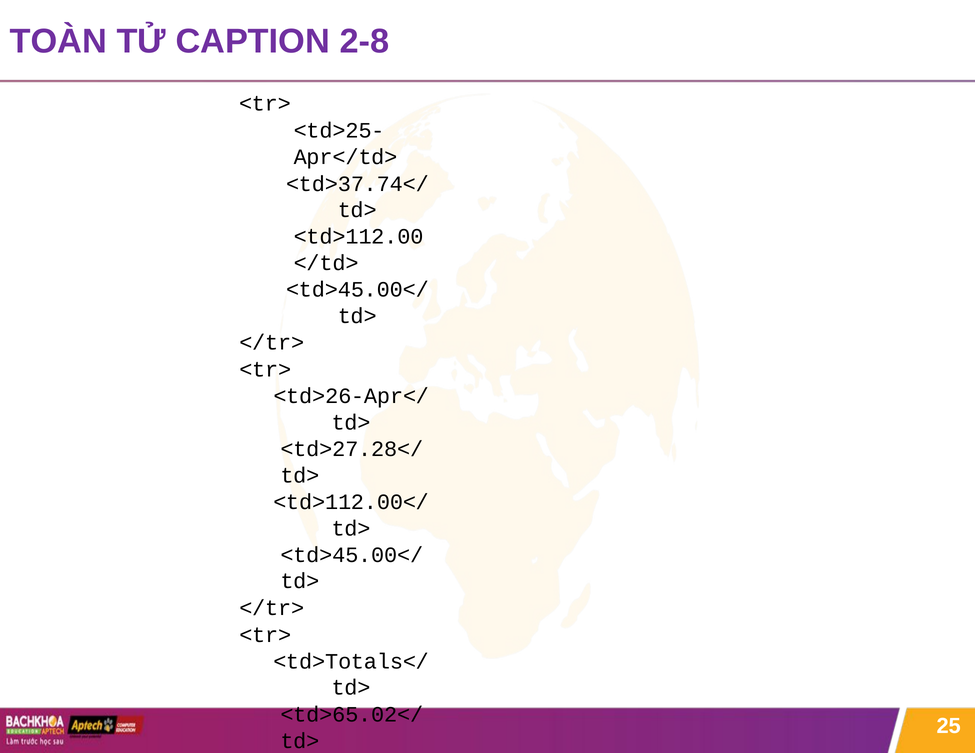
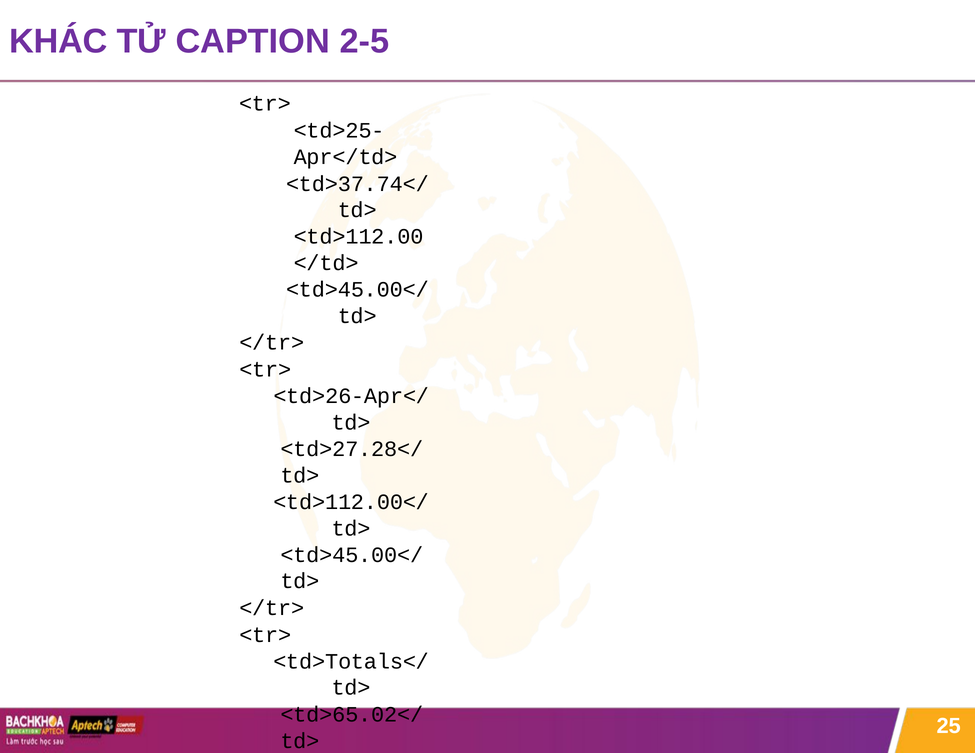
TOÀN: TOÀN -> KHÁC
2-8: 2-8 -> 2-5
